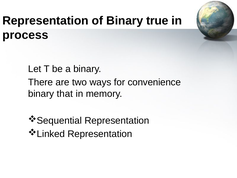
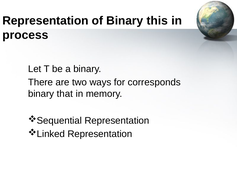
true: true -> this
convenience: convenience -> corresponds
